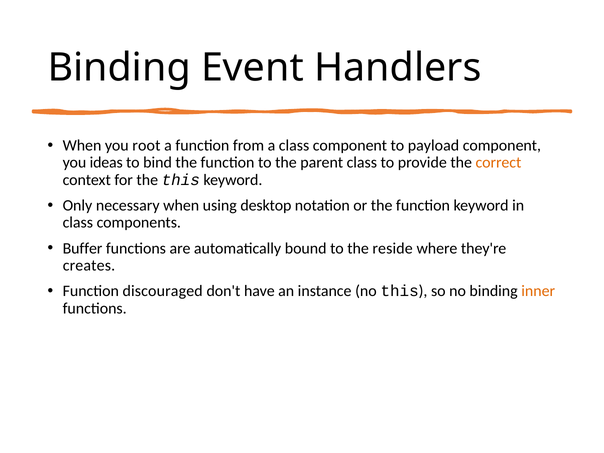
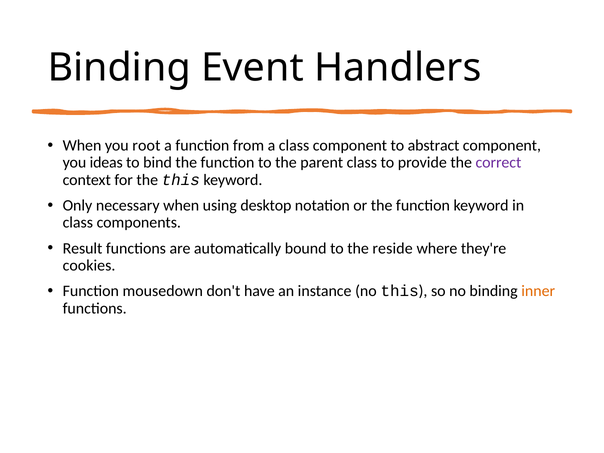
payload: payload -> abstract
correct colour: orange -> purple
Buffer: Buffer -> Result
creates: creates -> cookies
discouraged: discouraged -> mousedown
